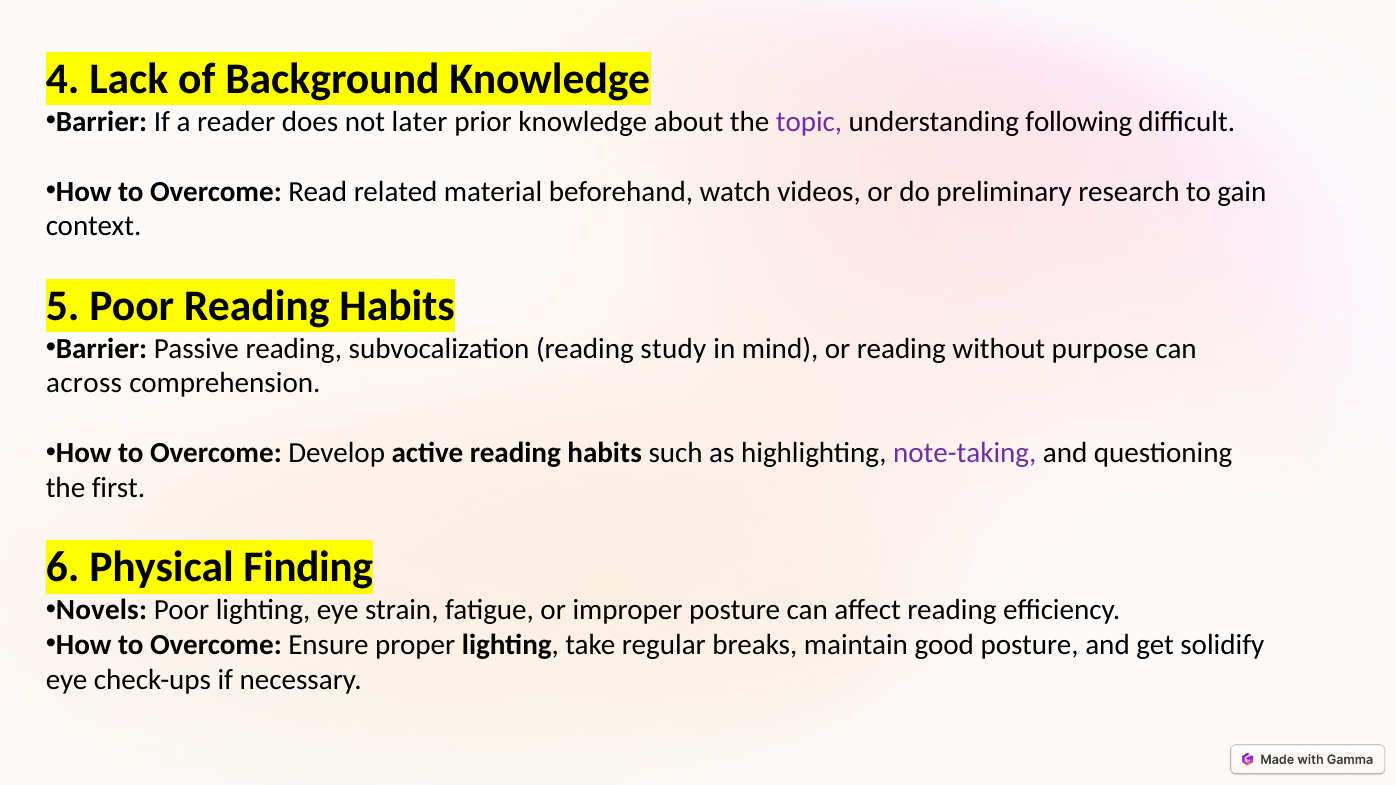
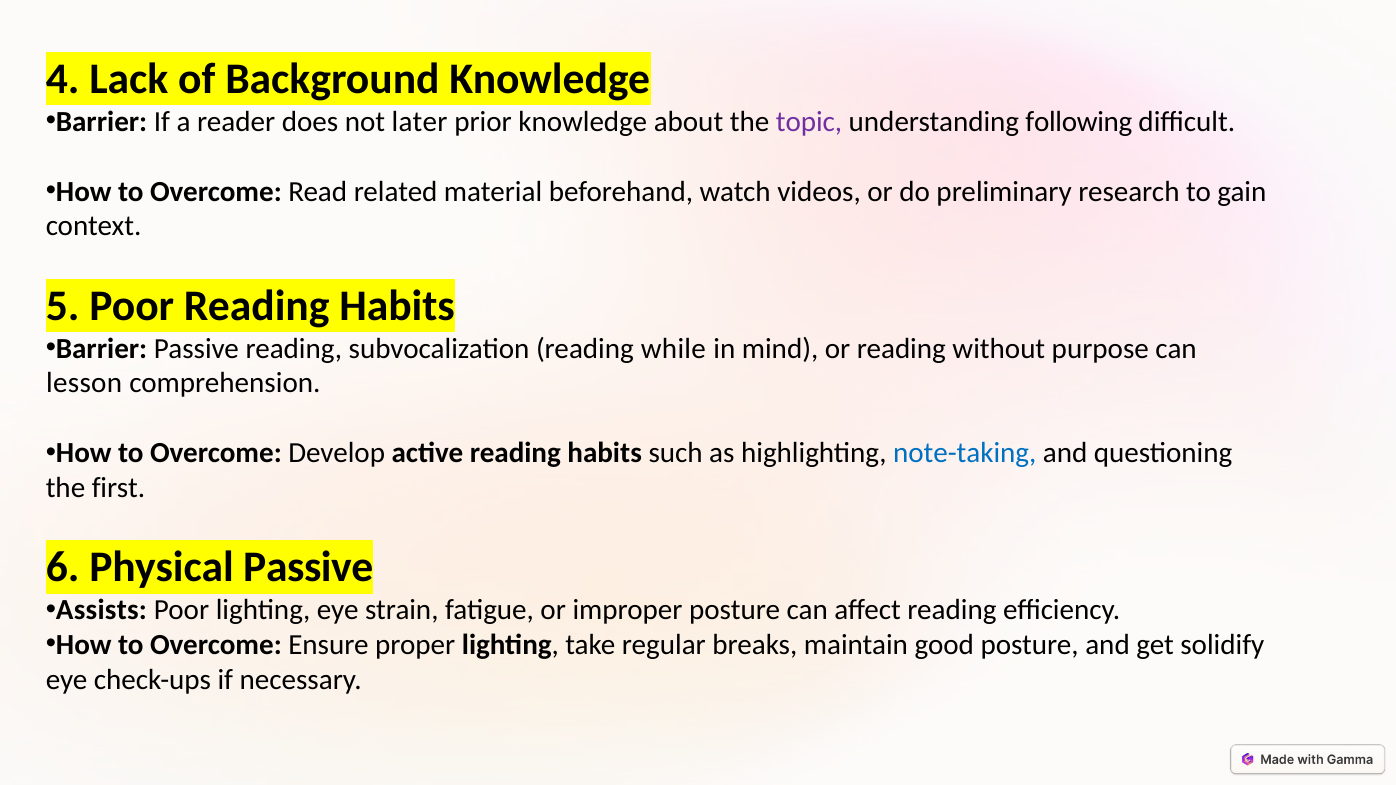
study: study -> while
across: across -> lesson
note-taking colour: purple -> blue
Physical Finding: Finding -> Passive
Novels: Novels -> Assists
